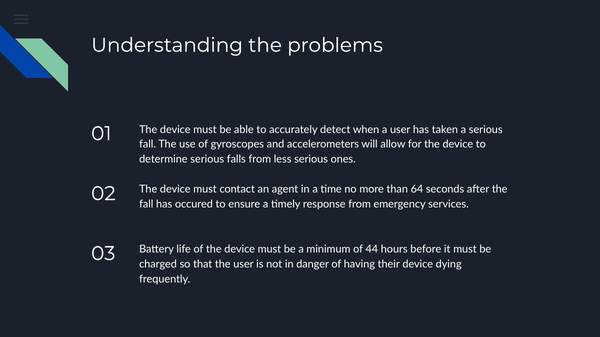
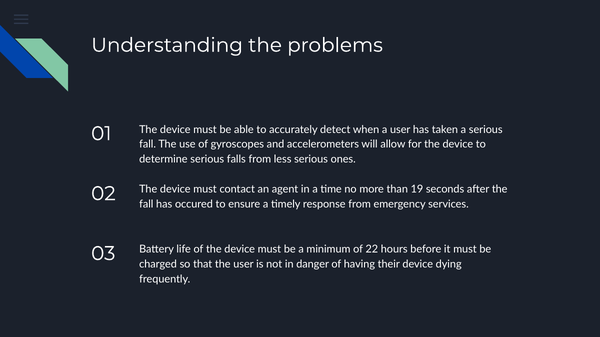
64: 64 -> 19
44: 44 -> 22
